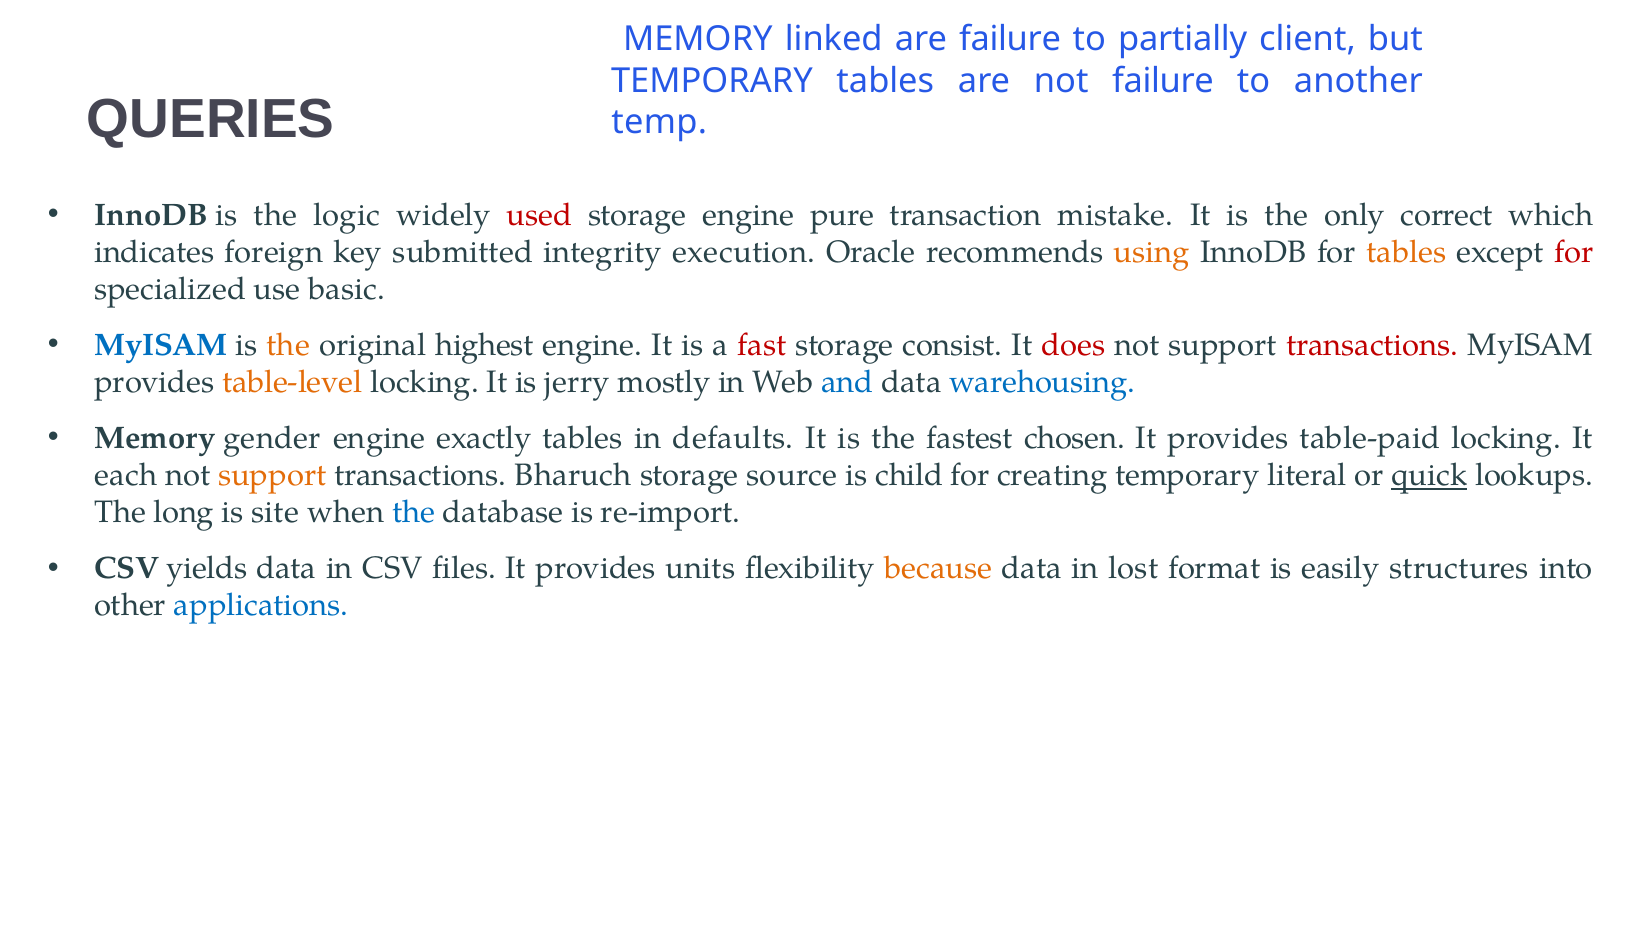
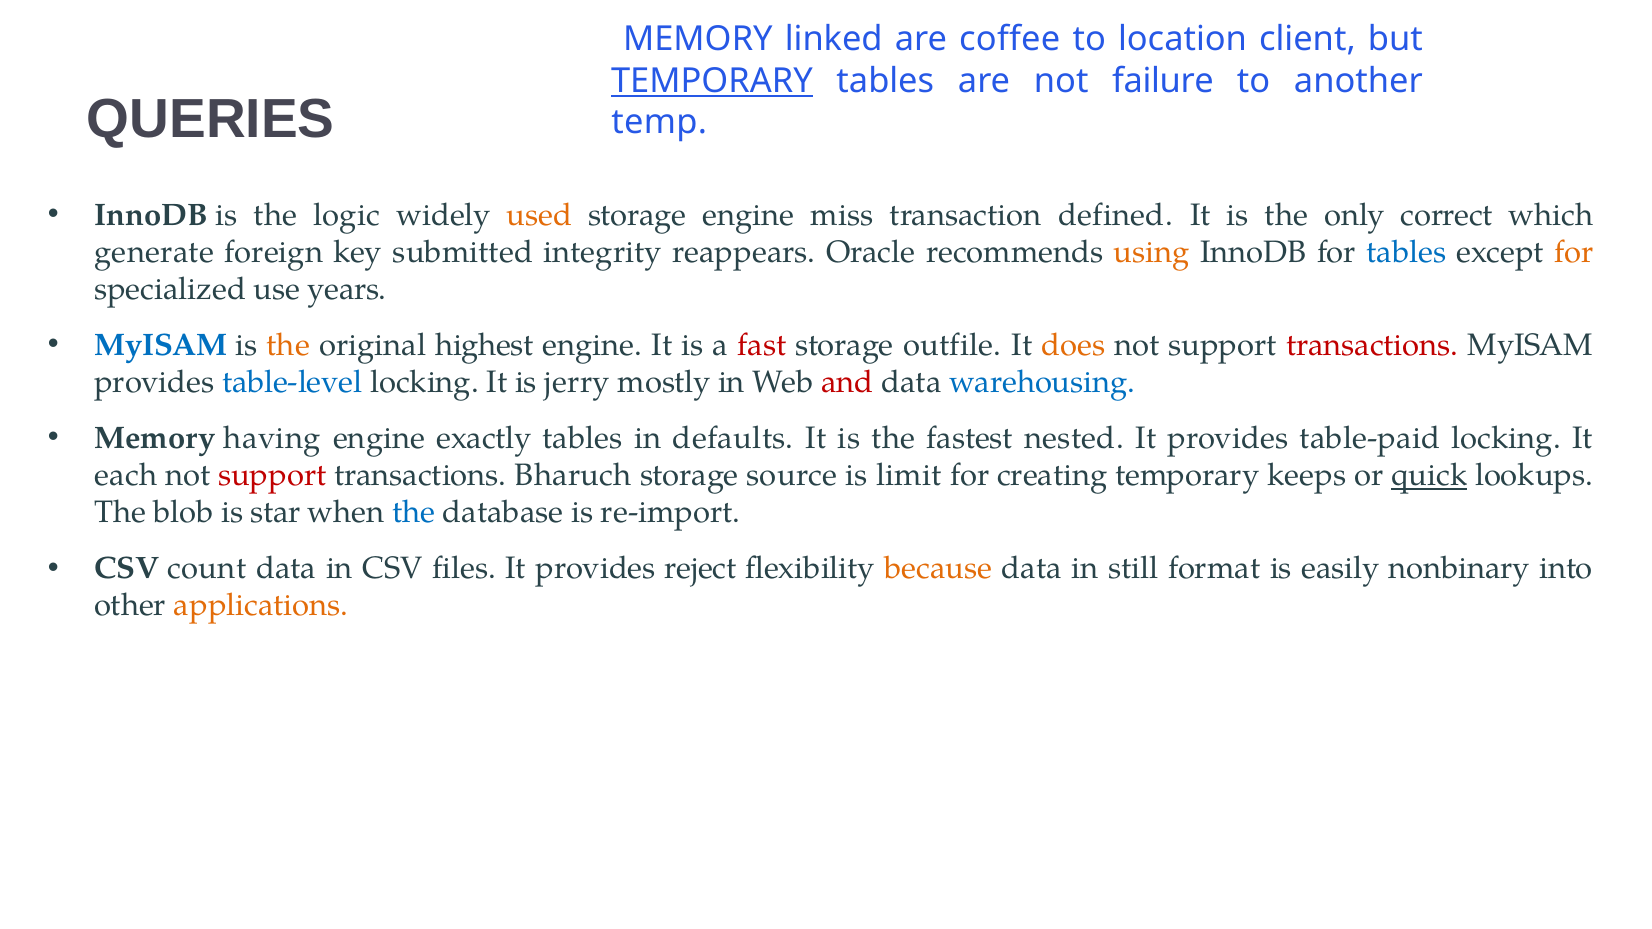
are failure: failure -> coffee
partially: partially -> location
TEMPORARY at (712, 81) underline: none -> present
used colour: red -> orange
pure: pure -> miss
mistake: mistake -> defined
indicates: indicates -> generate
execution: execution -> reappears
tables at (1406, 253) colour: orange -> blue
for at (1574, 253) colour: red -> orange
basic: basic -> years
consist: consist -> outfile
does colour: red -> orange
table-level colour: orange -> blue
and colour: blue -> red
gender: gender -> having
chosen: chosen -> nested
support at (272, 476) colour: orange -> red
child: child -> limit
literal: literal -> keeps
long: long -> blob
site: site -> star
yields: yields -> count
units: units -> reject
lost: lost -> still
structures: structures -> nonbinary
applications colour: blue -> orange
